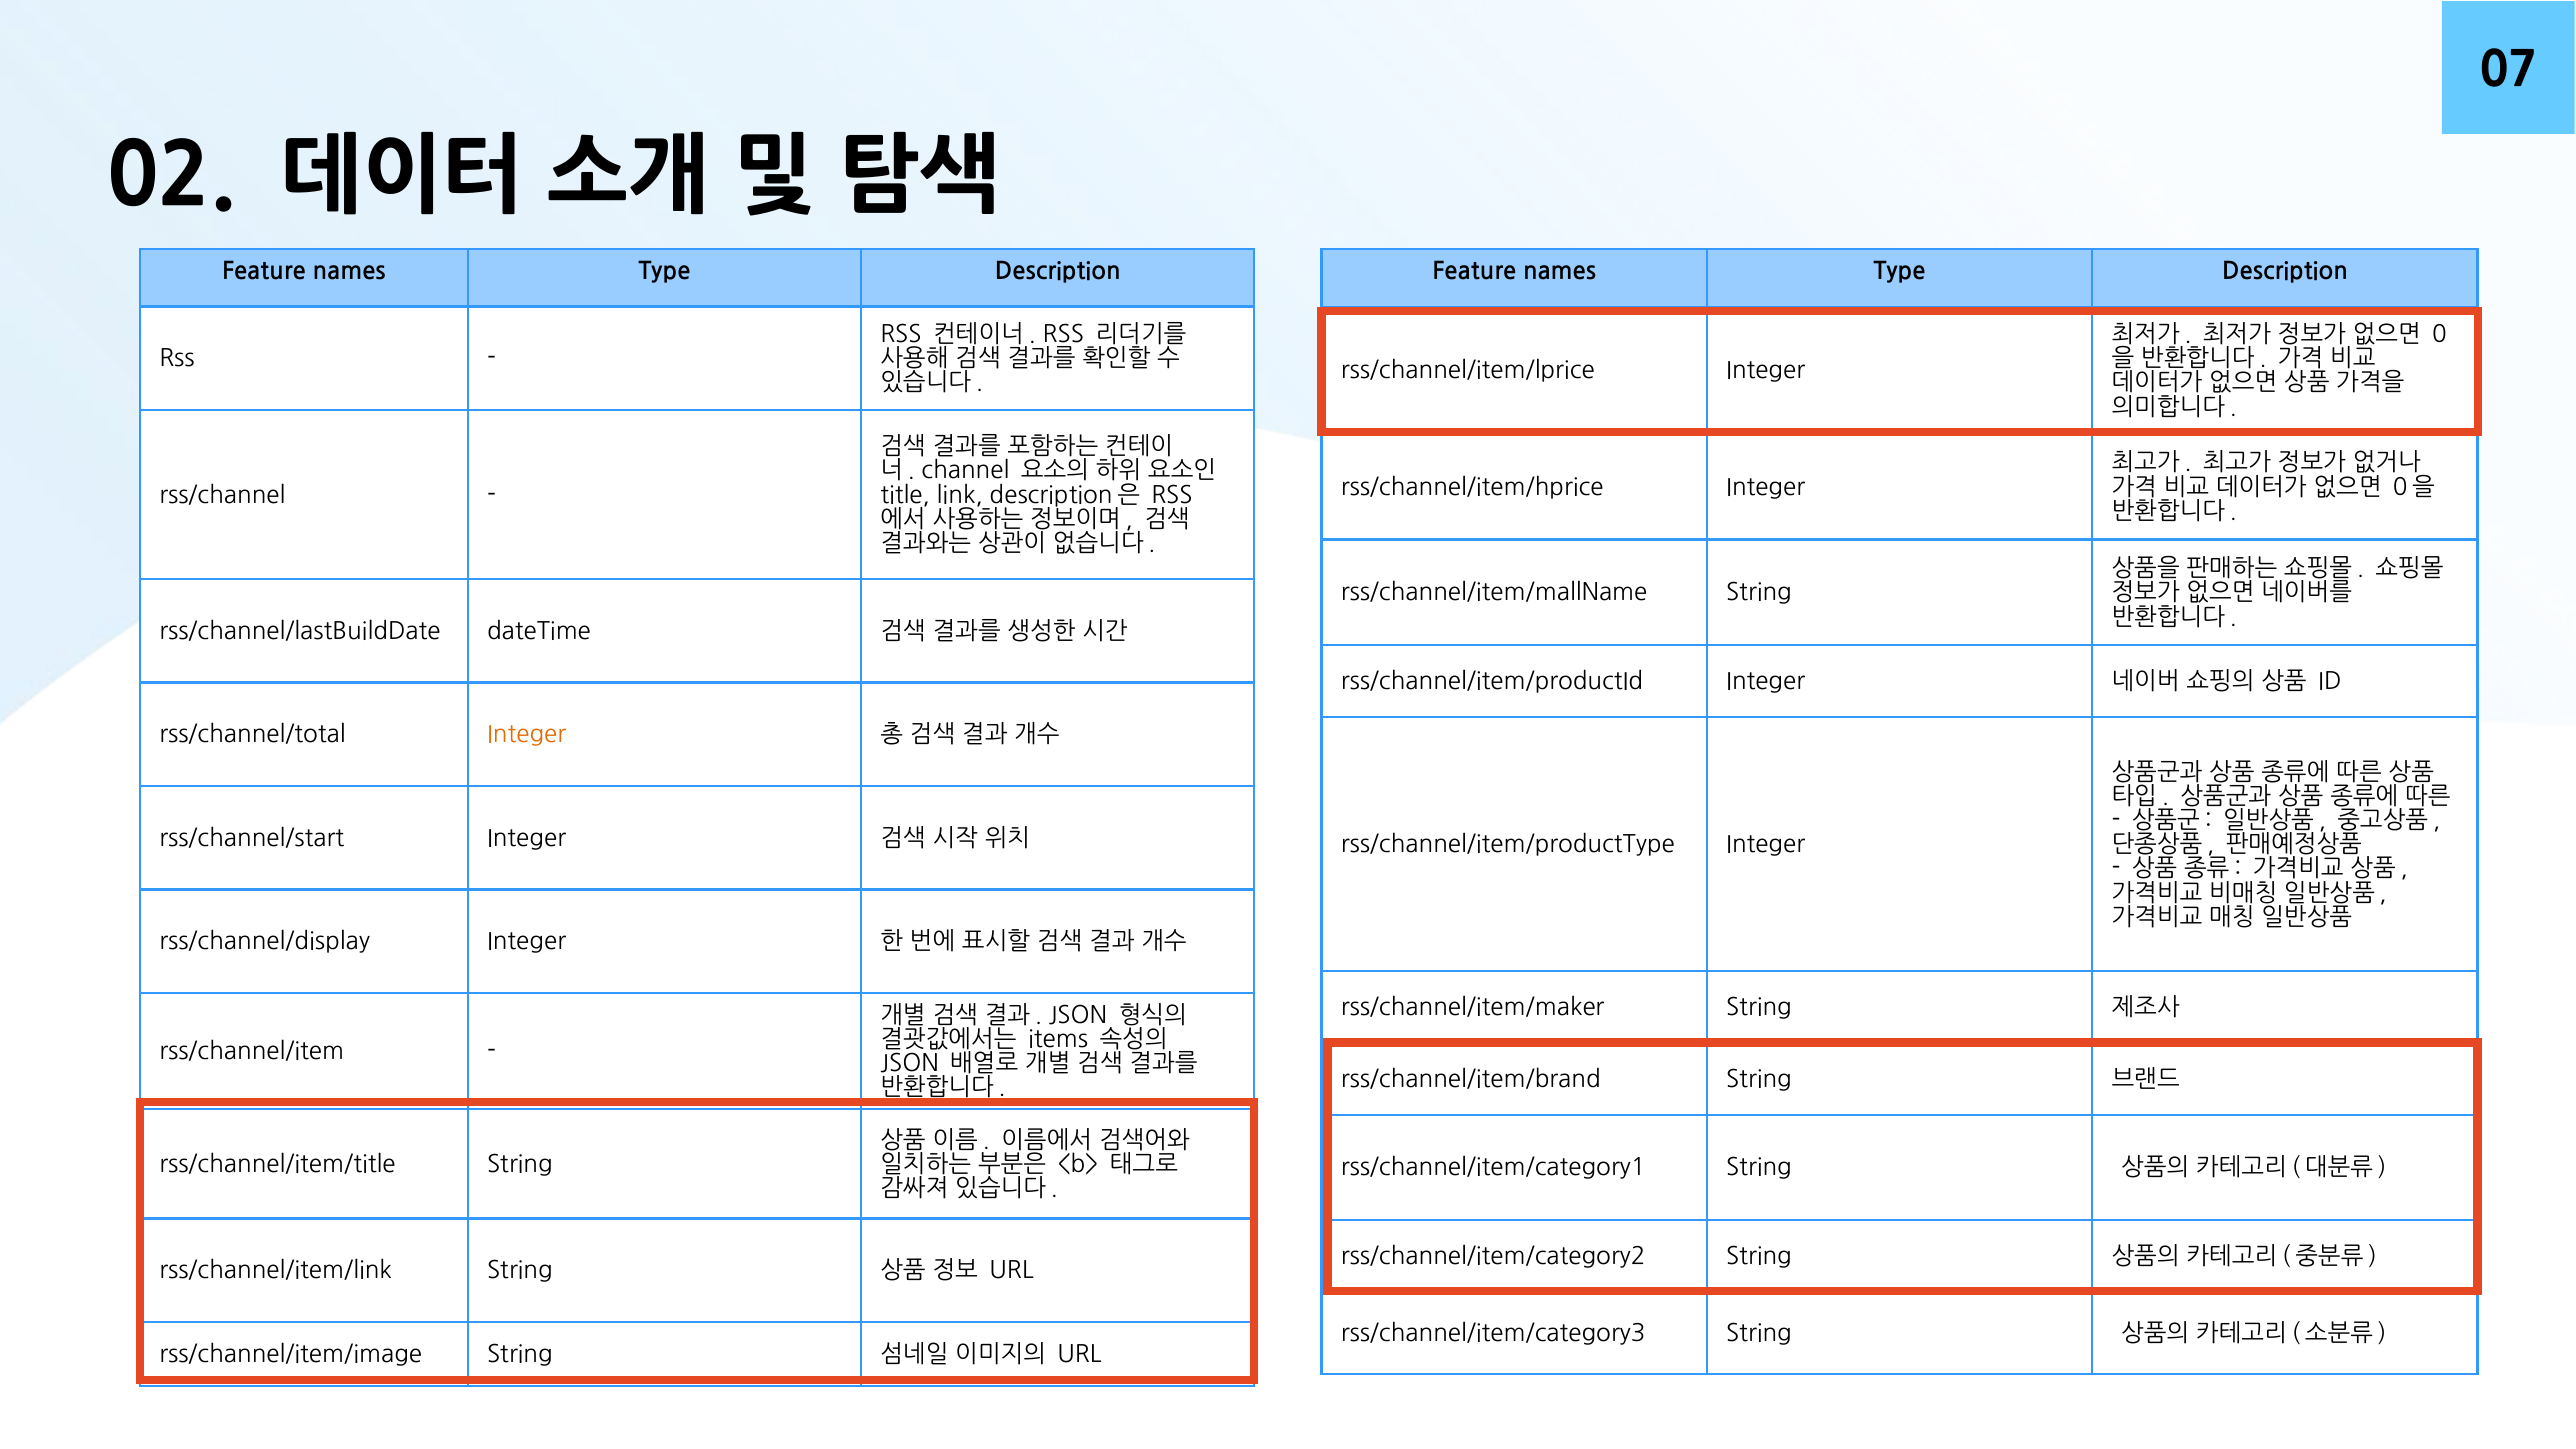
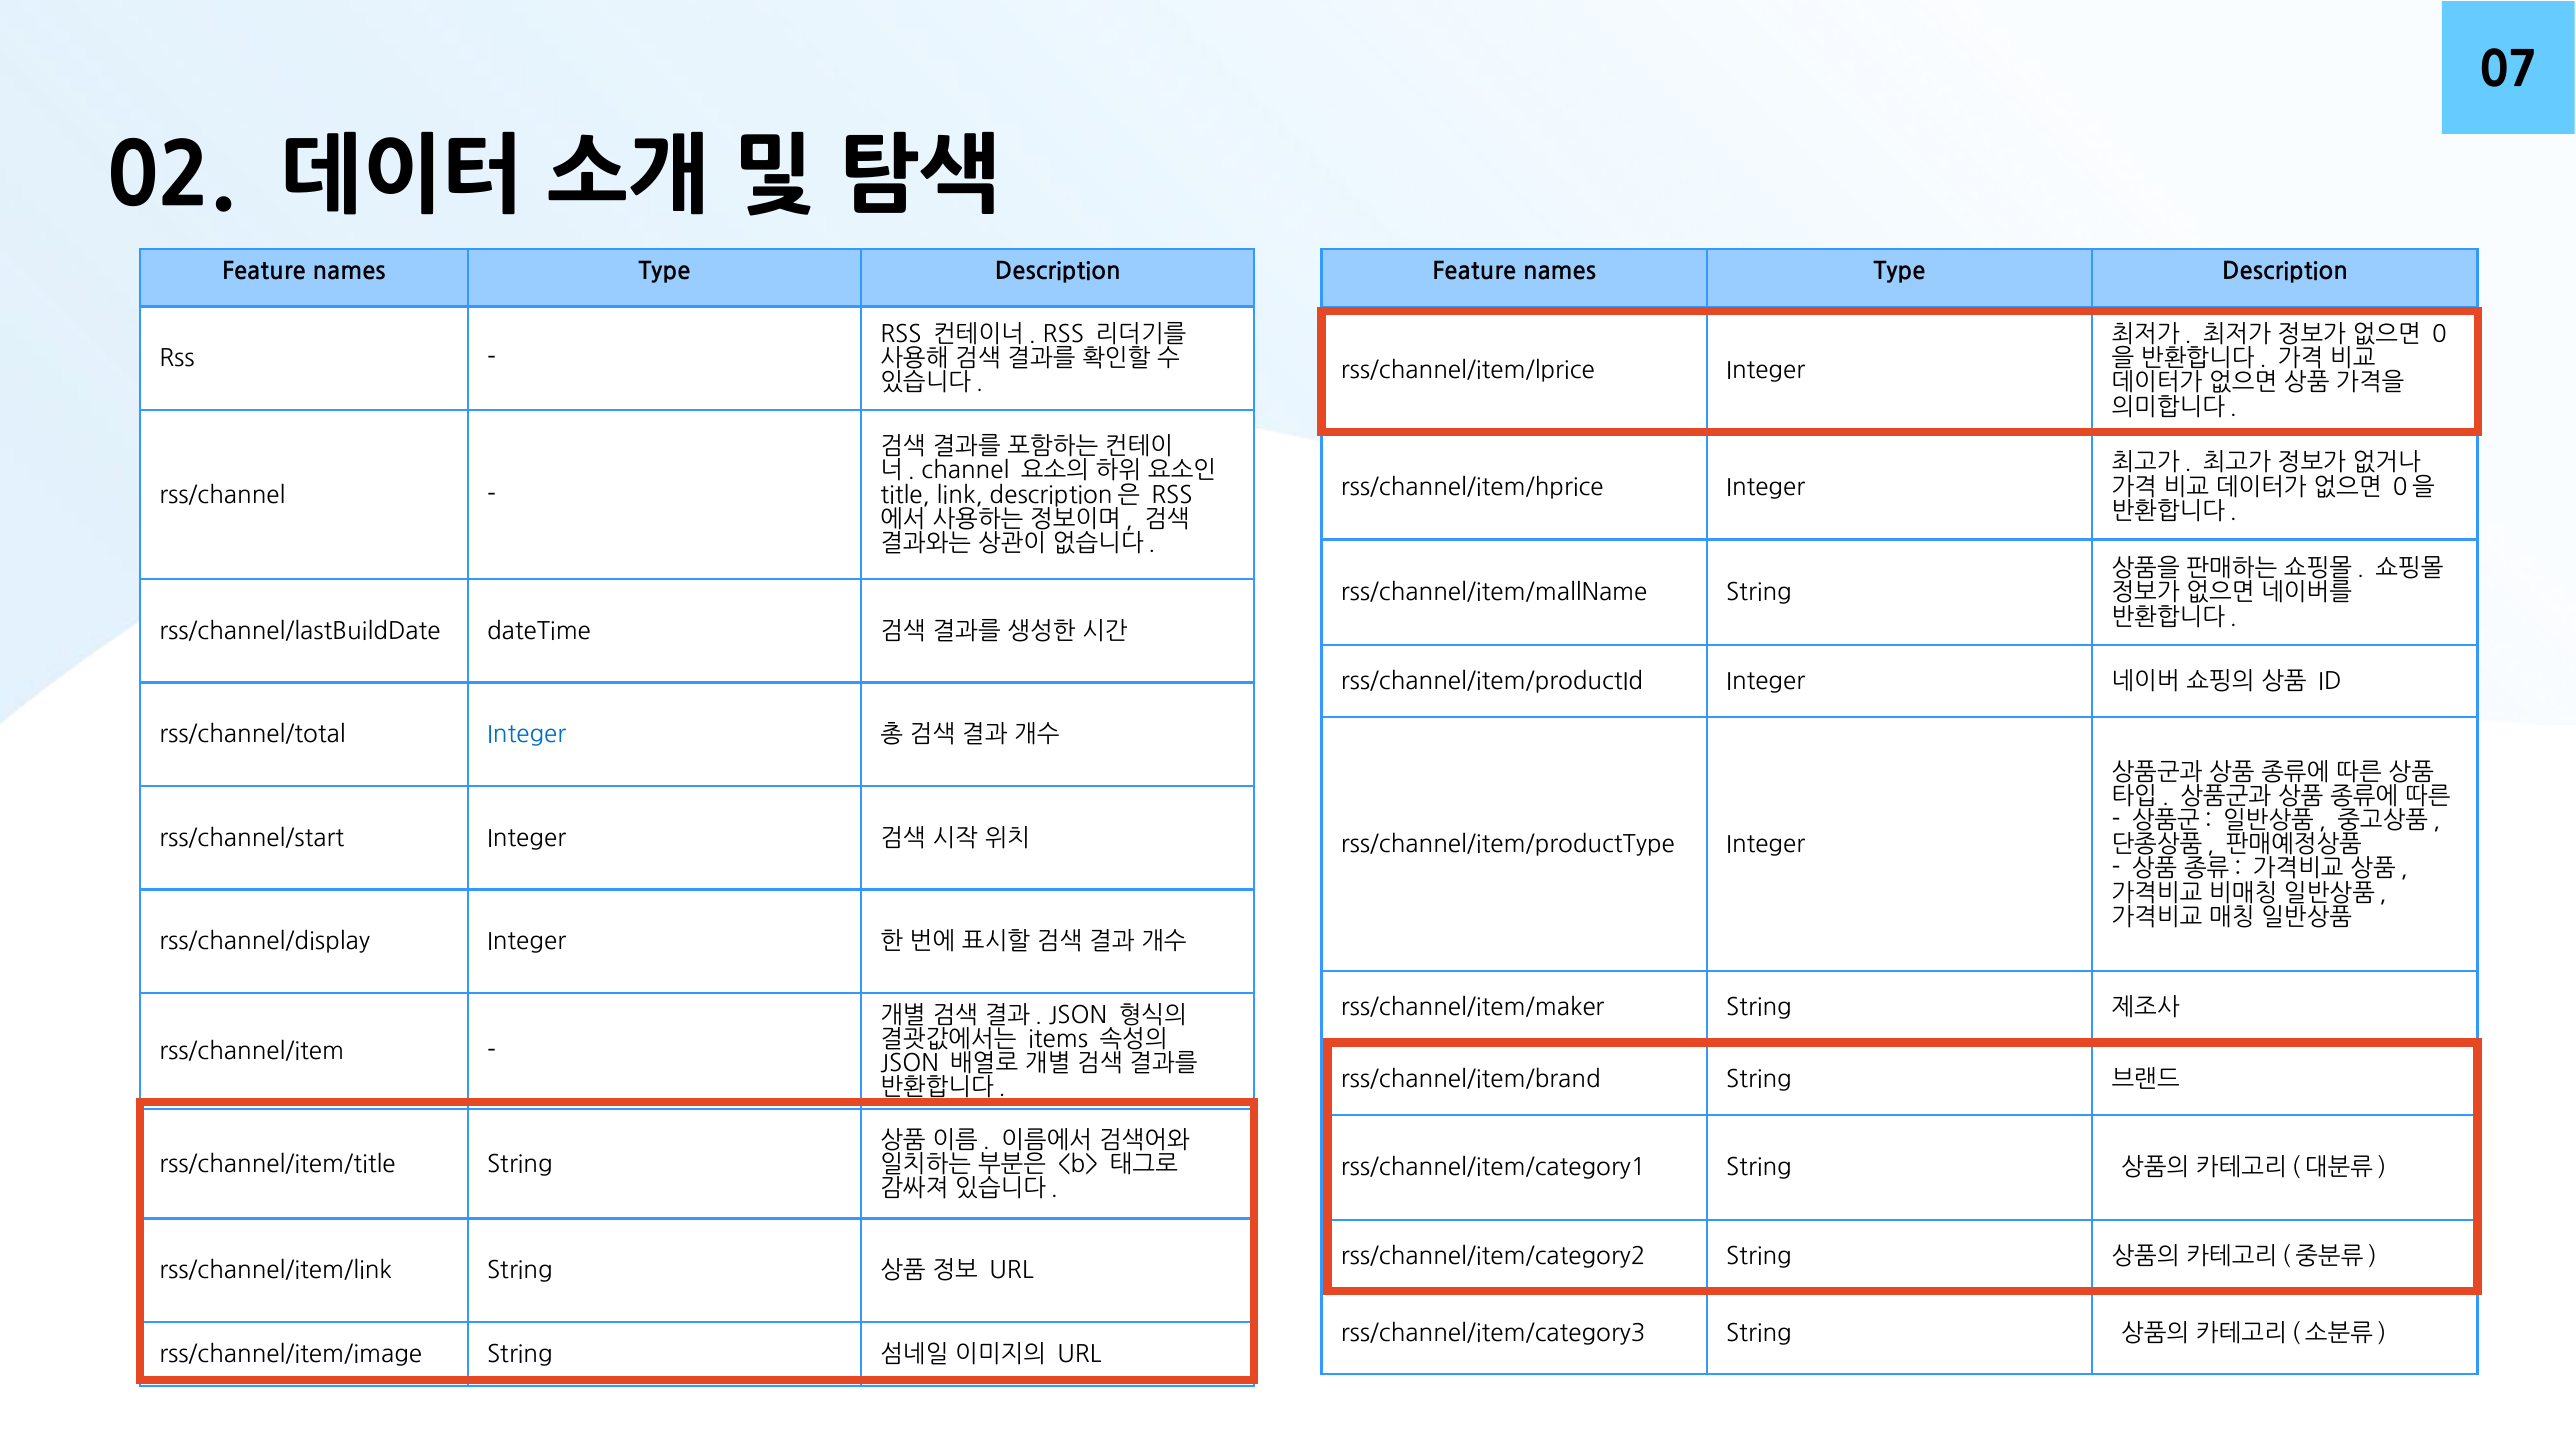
Integer at (527, 735) colour: orange -> blue
